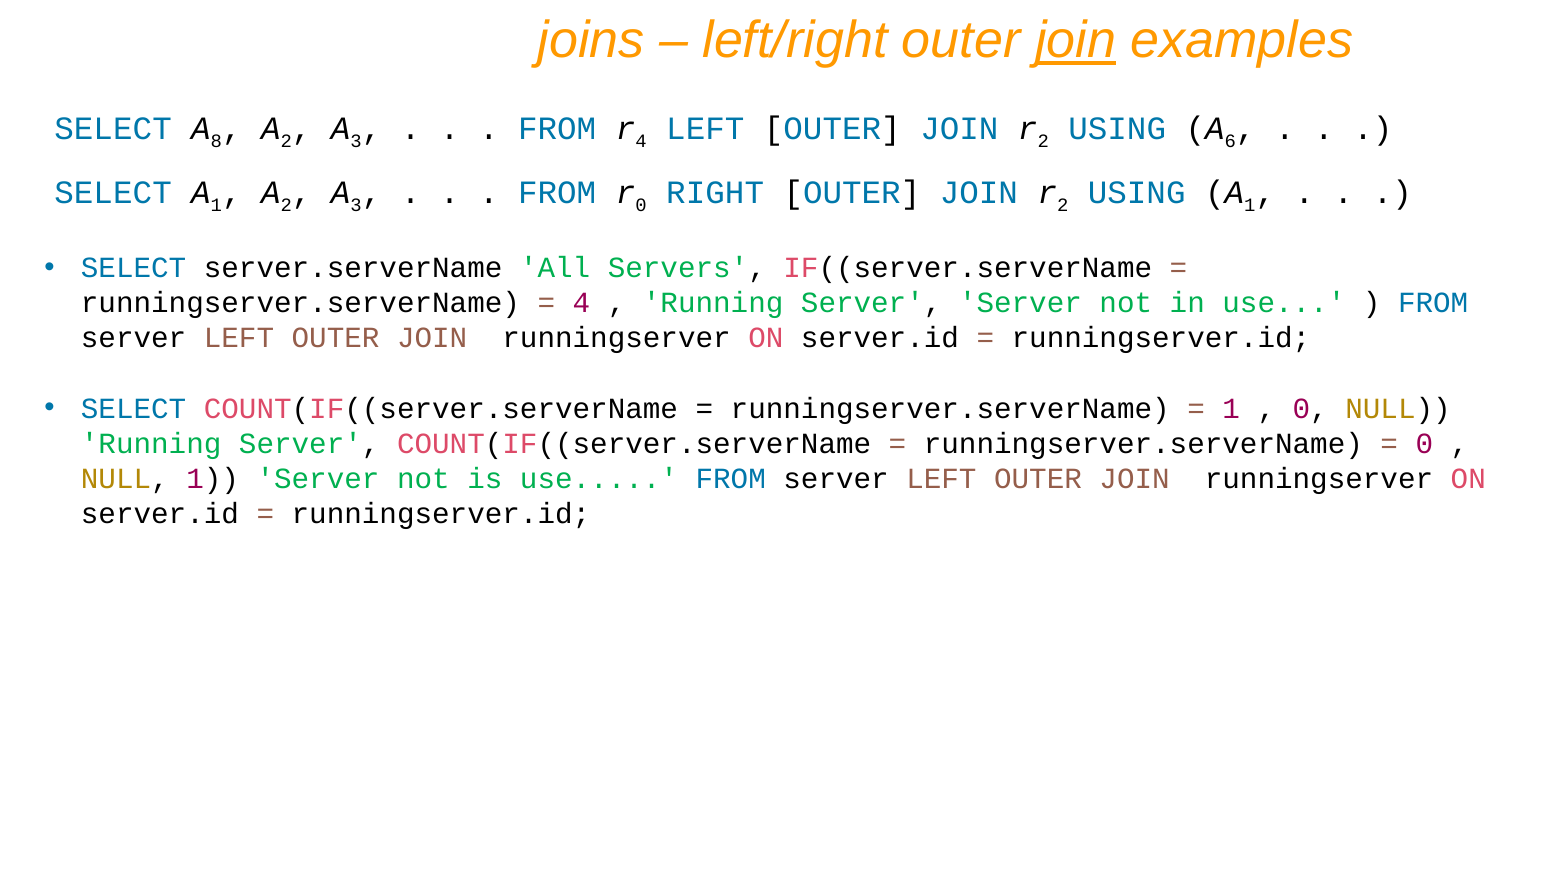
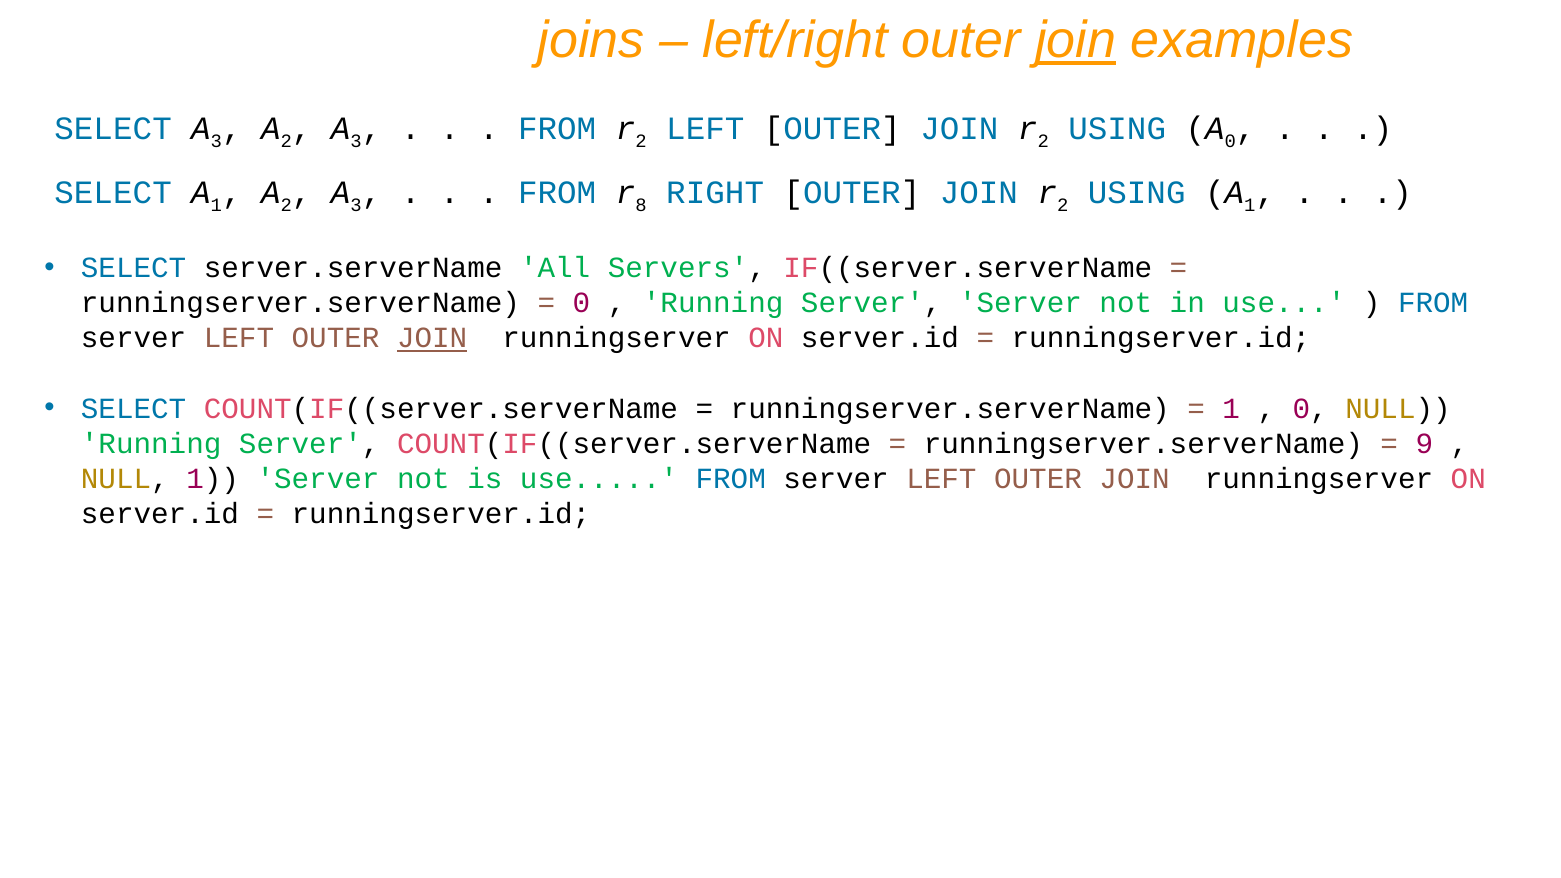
8 at (216, 141): 8 -> 3
4 at (641, 141): 4 -> 2
6 at (1230, 141): 6 -> 0
0 at (641, 205): 0 -> 8
4 at (581, 303): 4 -> 0
JOIN at (432, 338) underline: none -> present
0 at (1424, 444): 0 -> 9
